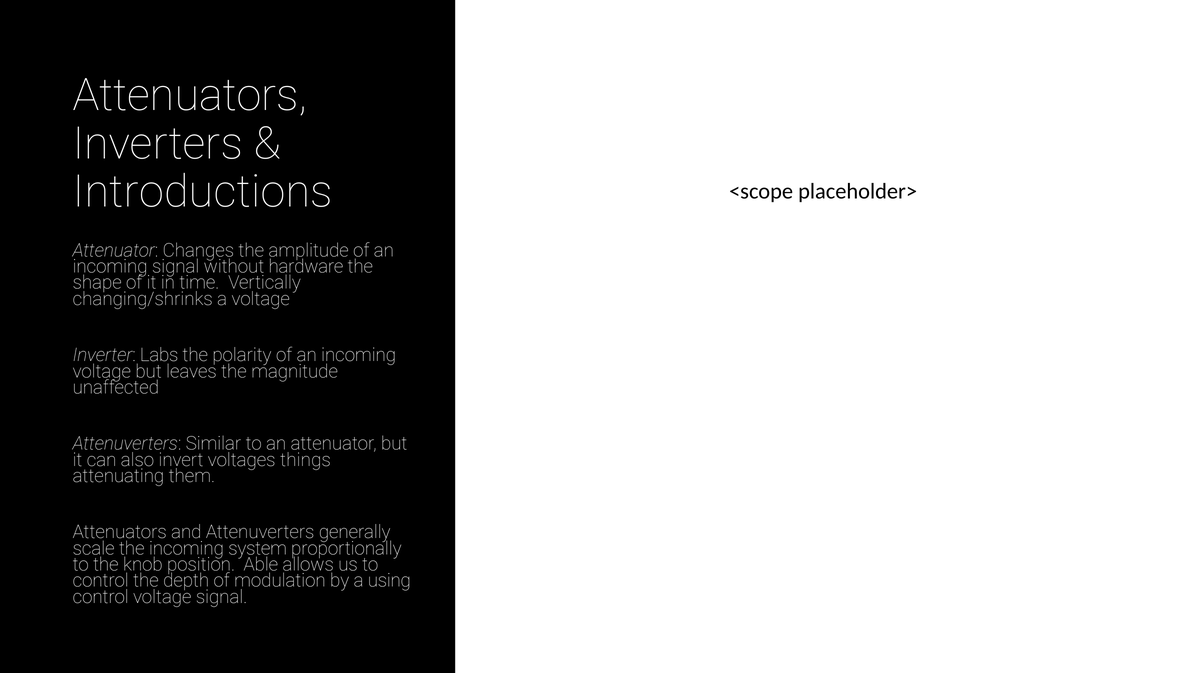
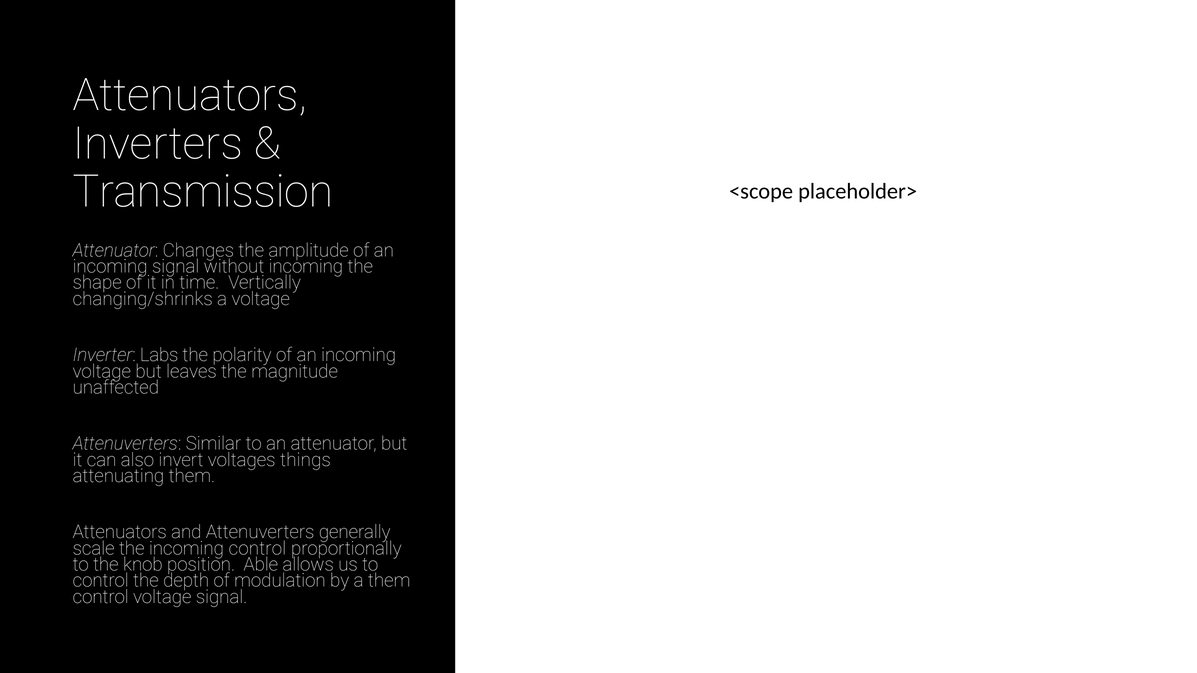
Introductions: Introductions -> Transmission
without hardware: hardware -> incoming
incoming system: system -> control
a using: using -> them
